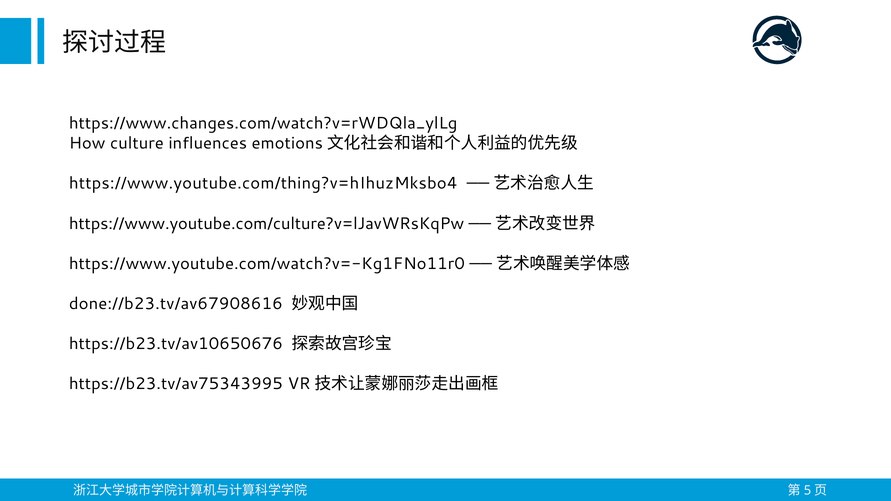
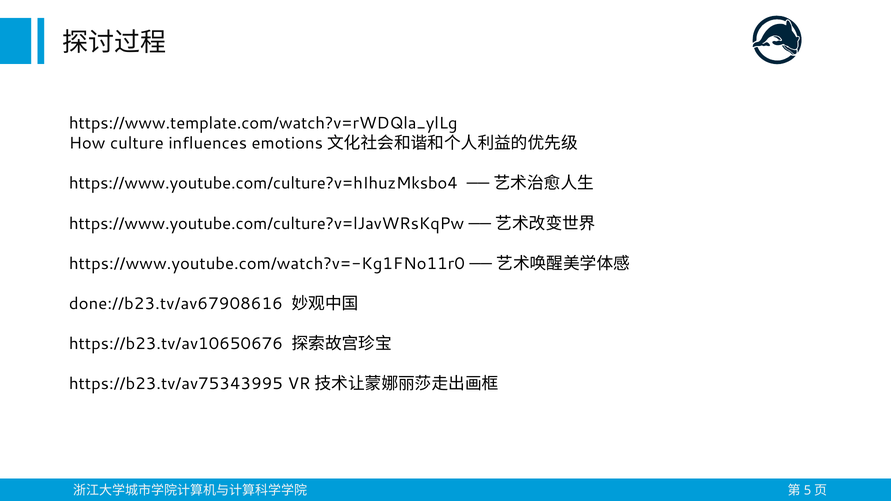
https://www.changes.com/watch?v=rWDQla_ylLg: https://www.changes.com/watch?v=rWDQla_ylLg -> https://www.template.com/watch?v=rWDQla_ylLg
https://www.youtube.com/thing?v=hIhuzMksbo4: https://www.youtube.com/thing?v=hIhuzMksbo4 -> https://www.youtube.com/culture?v=hIhuzMksbo4
